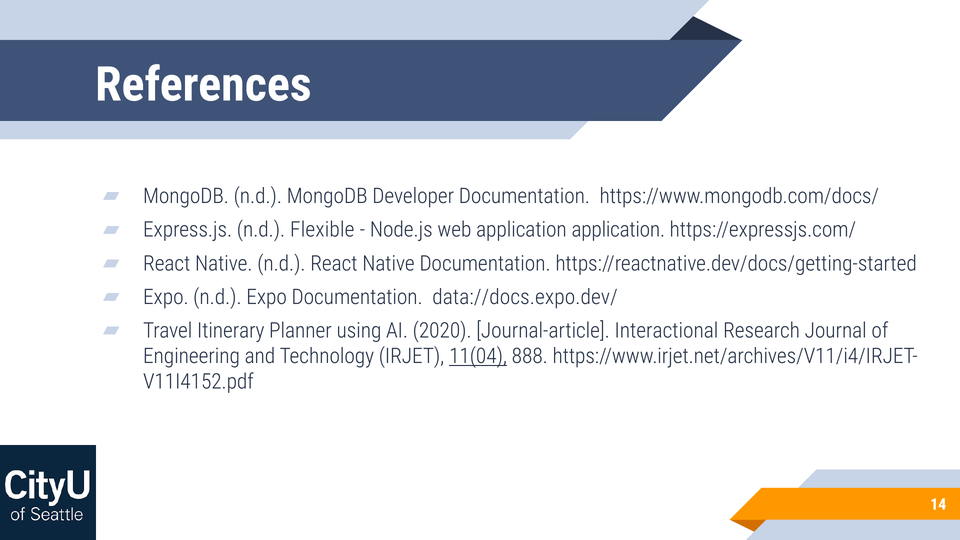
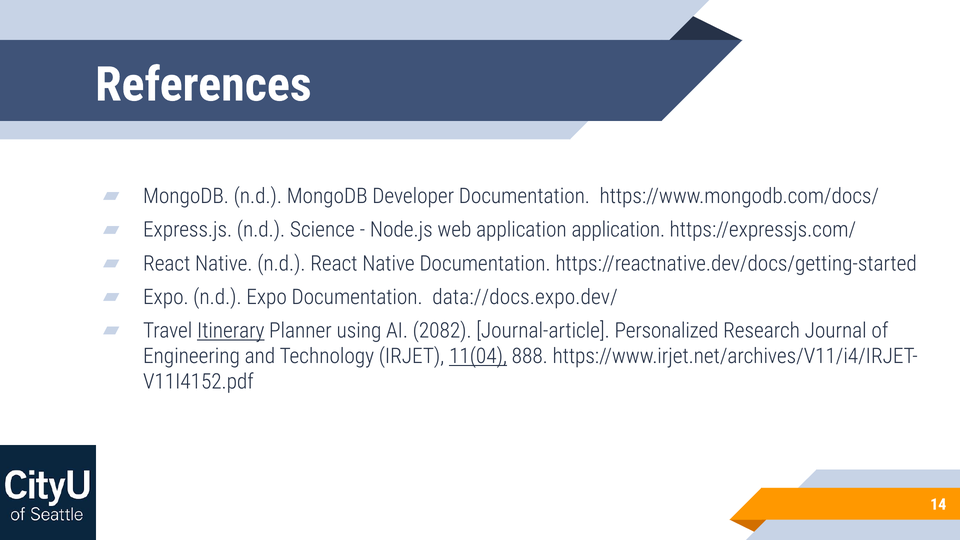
Flexible: Flexible -> Science
Itinerary underline: none -> present
2020: 2020 -> 2082
Interactional: Interactional -> Personalized
